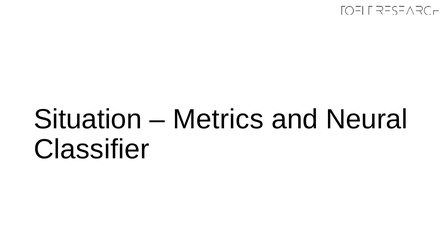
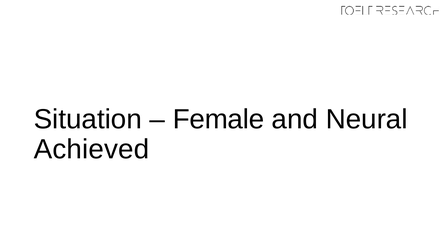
Metrics: Metrics -> Female
Classifier: Classifier -> Achieved
